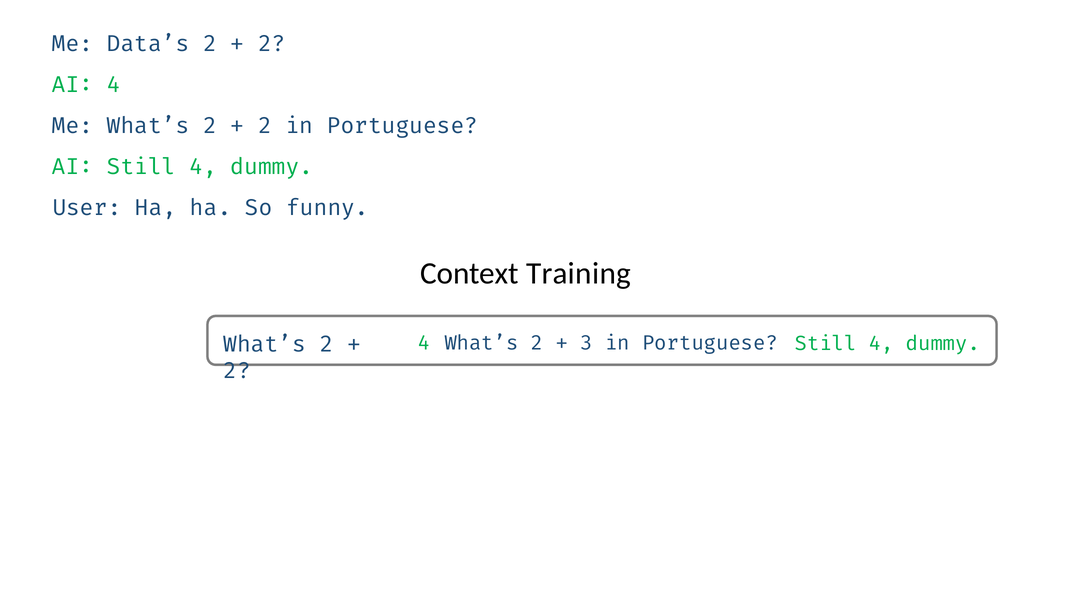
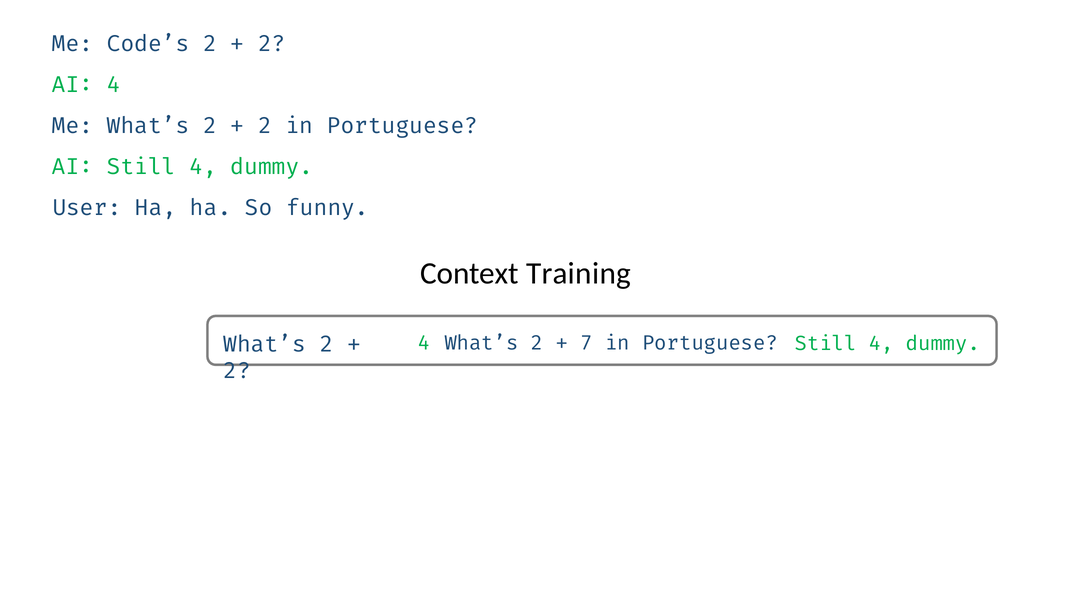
Data’s: Data’s -> Code’s
3: 3 -> 7
